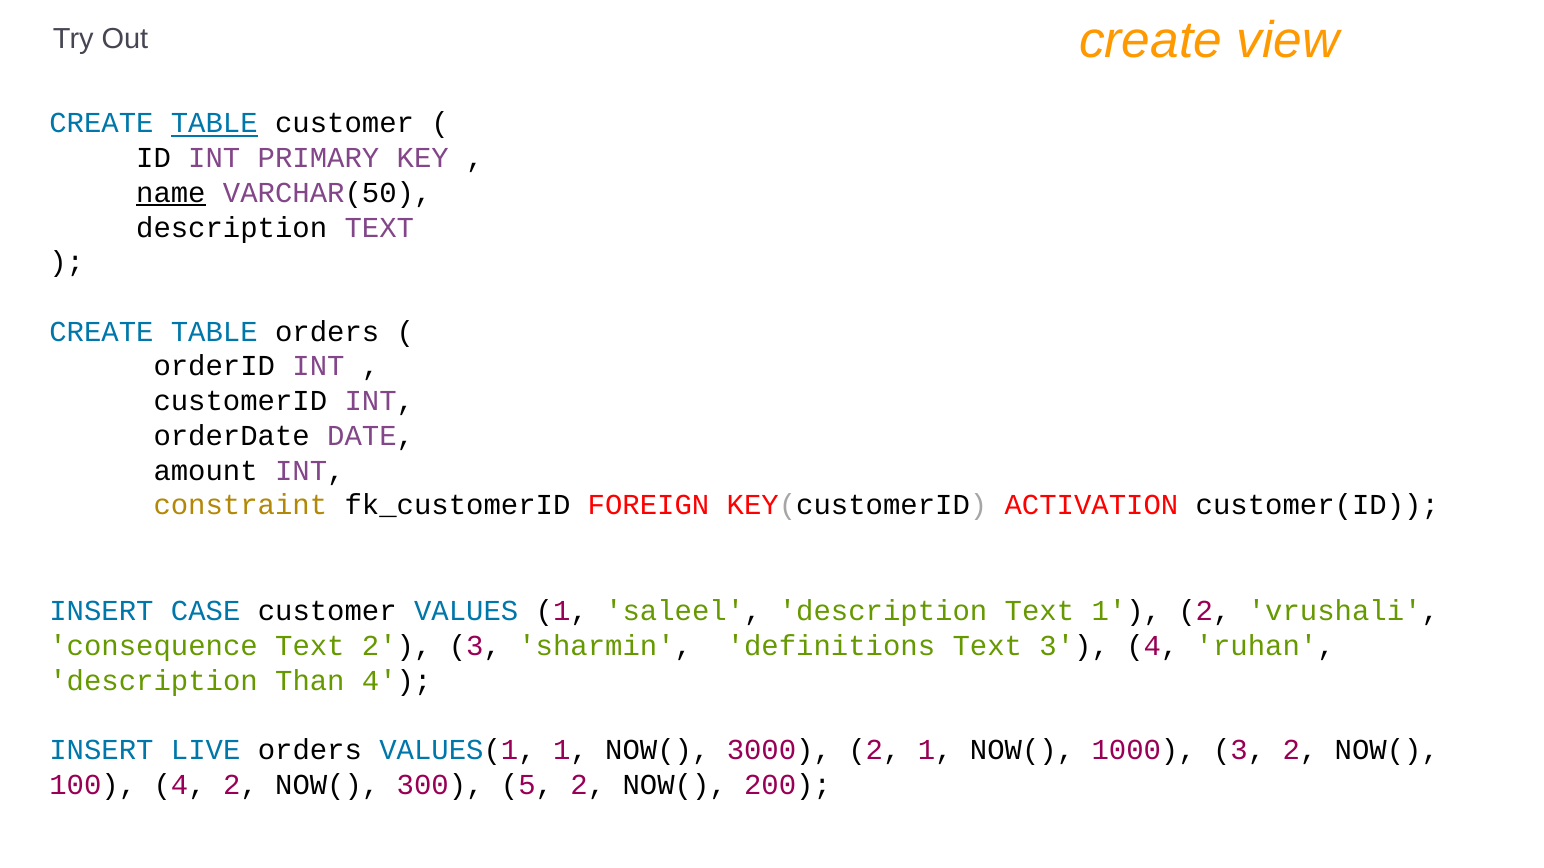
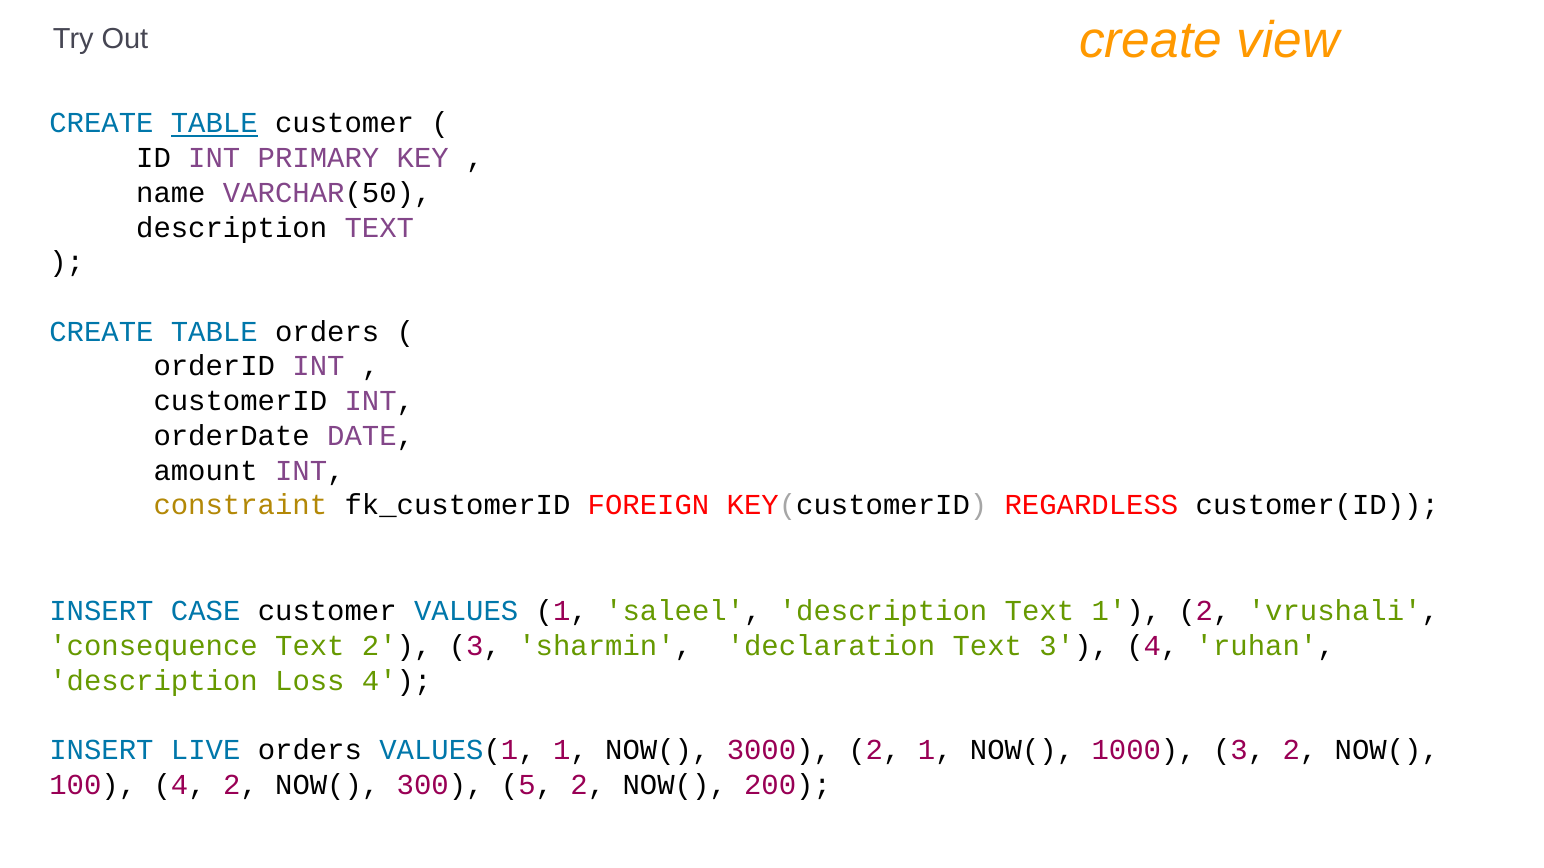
name underline: present -> none
ACTIVATION: ACTIVATION -> REGARDLESS
definitions: definitions -> declaration
Than: Than -> Loss
